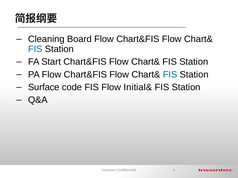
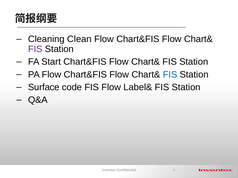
Board: Board -> Clean
FIS at (35, 49) colour: blue -> purple
Initial&: Initial& -> Label&
